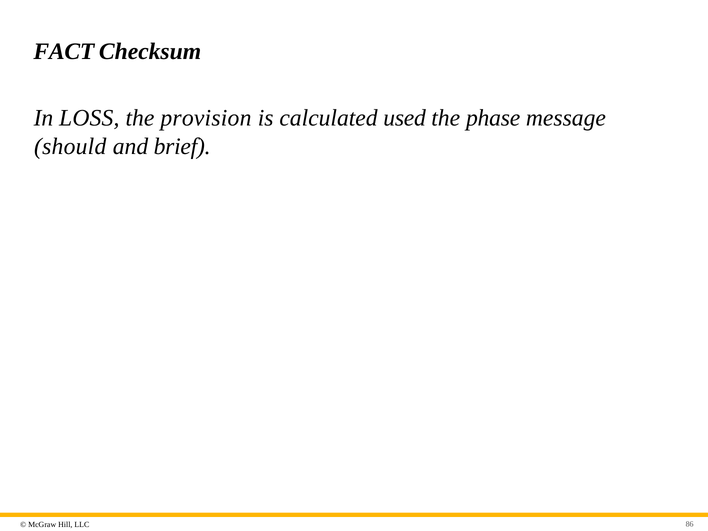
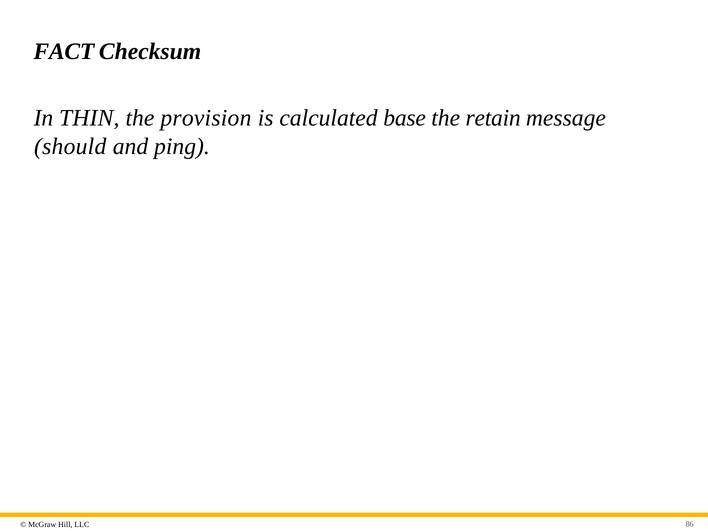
LOSS: LOSS -> THIN
used: used -> base
phase: phase -> retain
brief: brief -> ping
